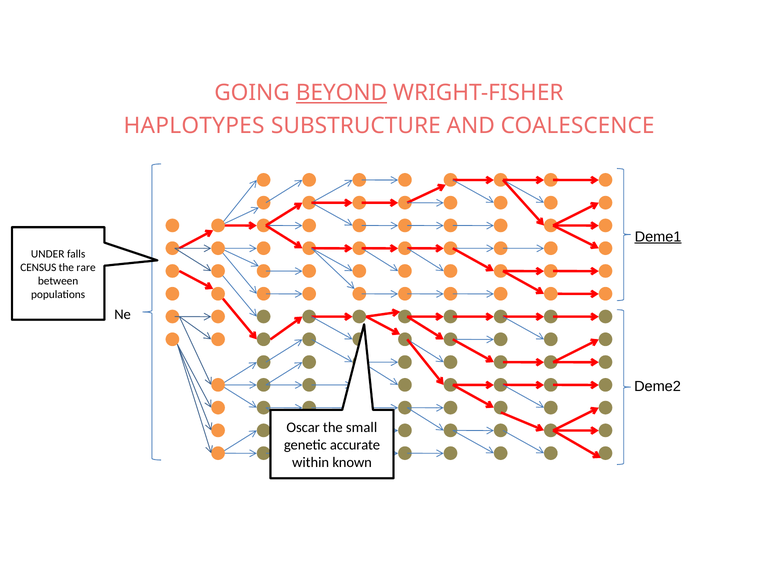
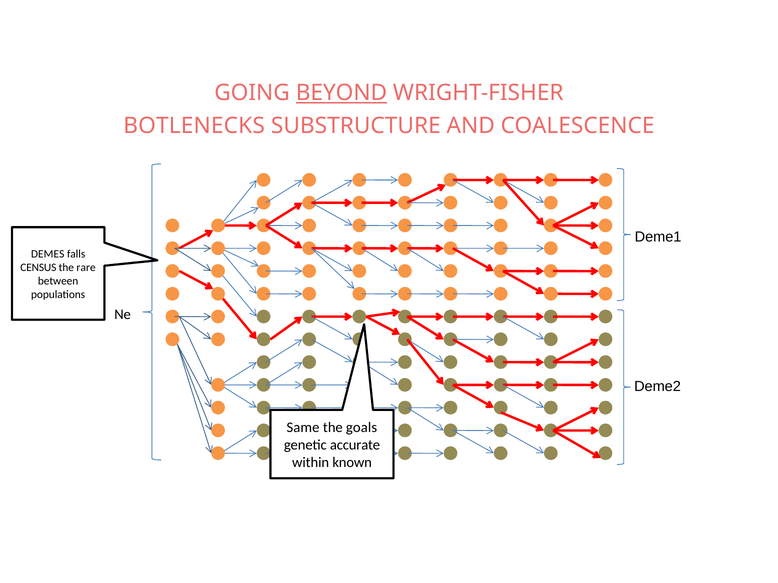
HAPLOTYPES: HAPLOTYPES -> BOTLENECKS
Deme1 underline: present -> none
UNDER: UNDER -> DEMES
Oscar: Oscar -> Same
small: small -> goals
